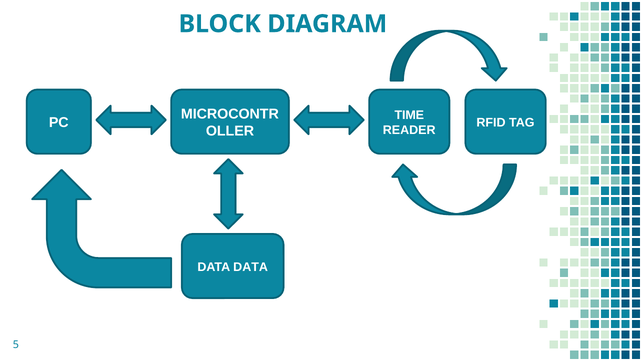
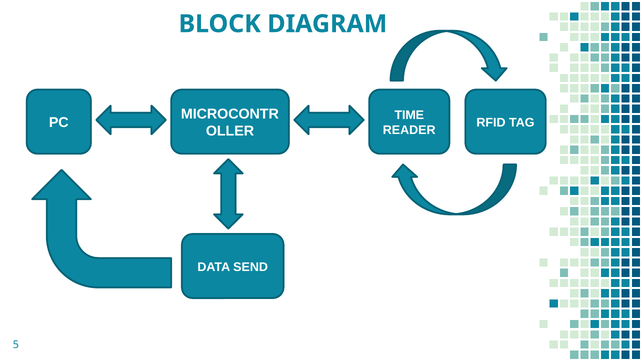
DATA DATA: DATA -> SEND
